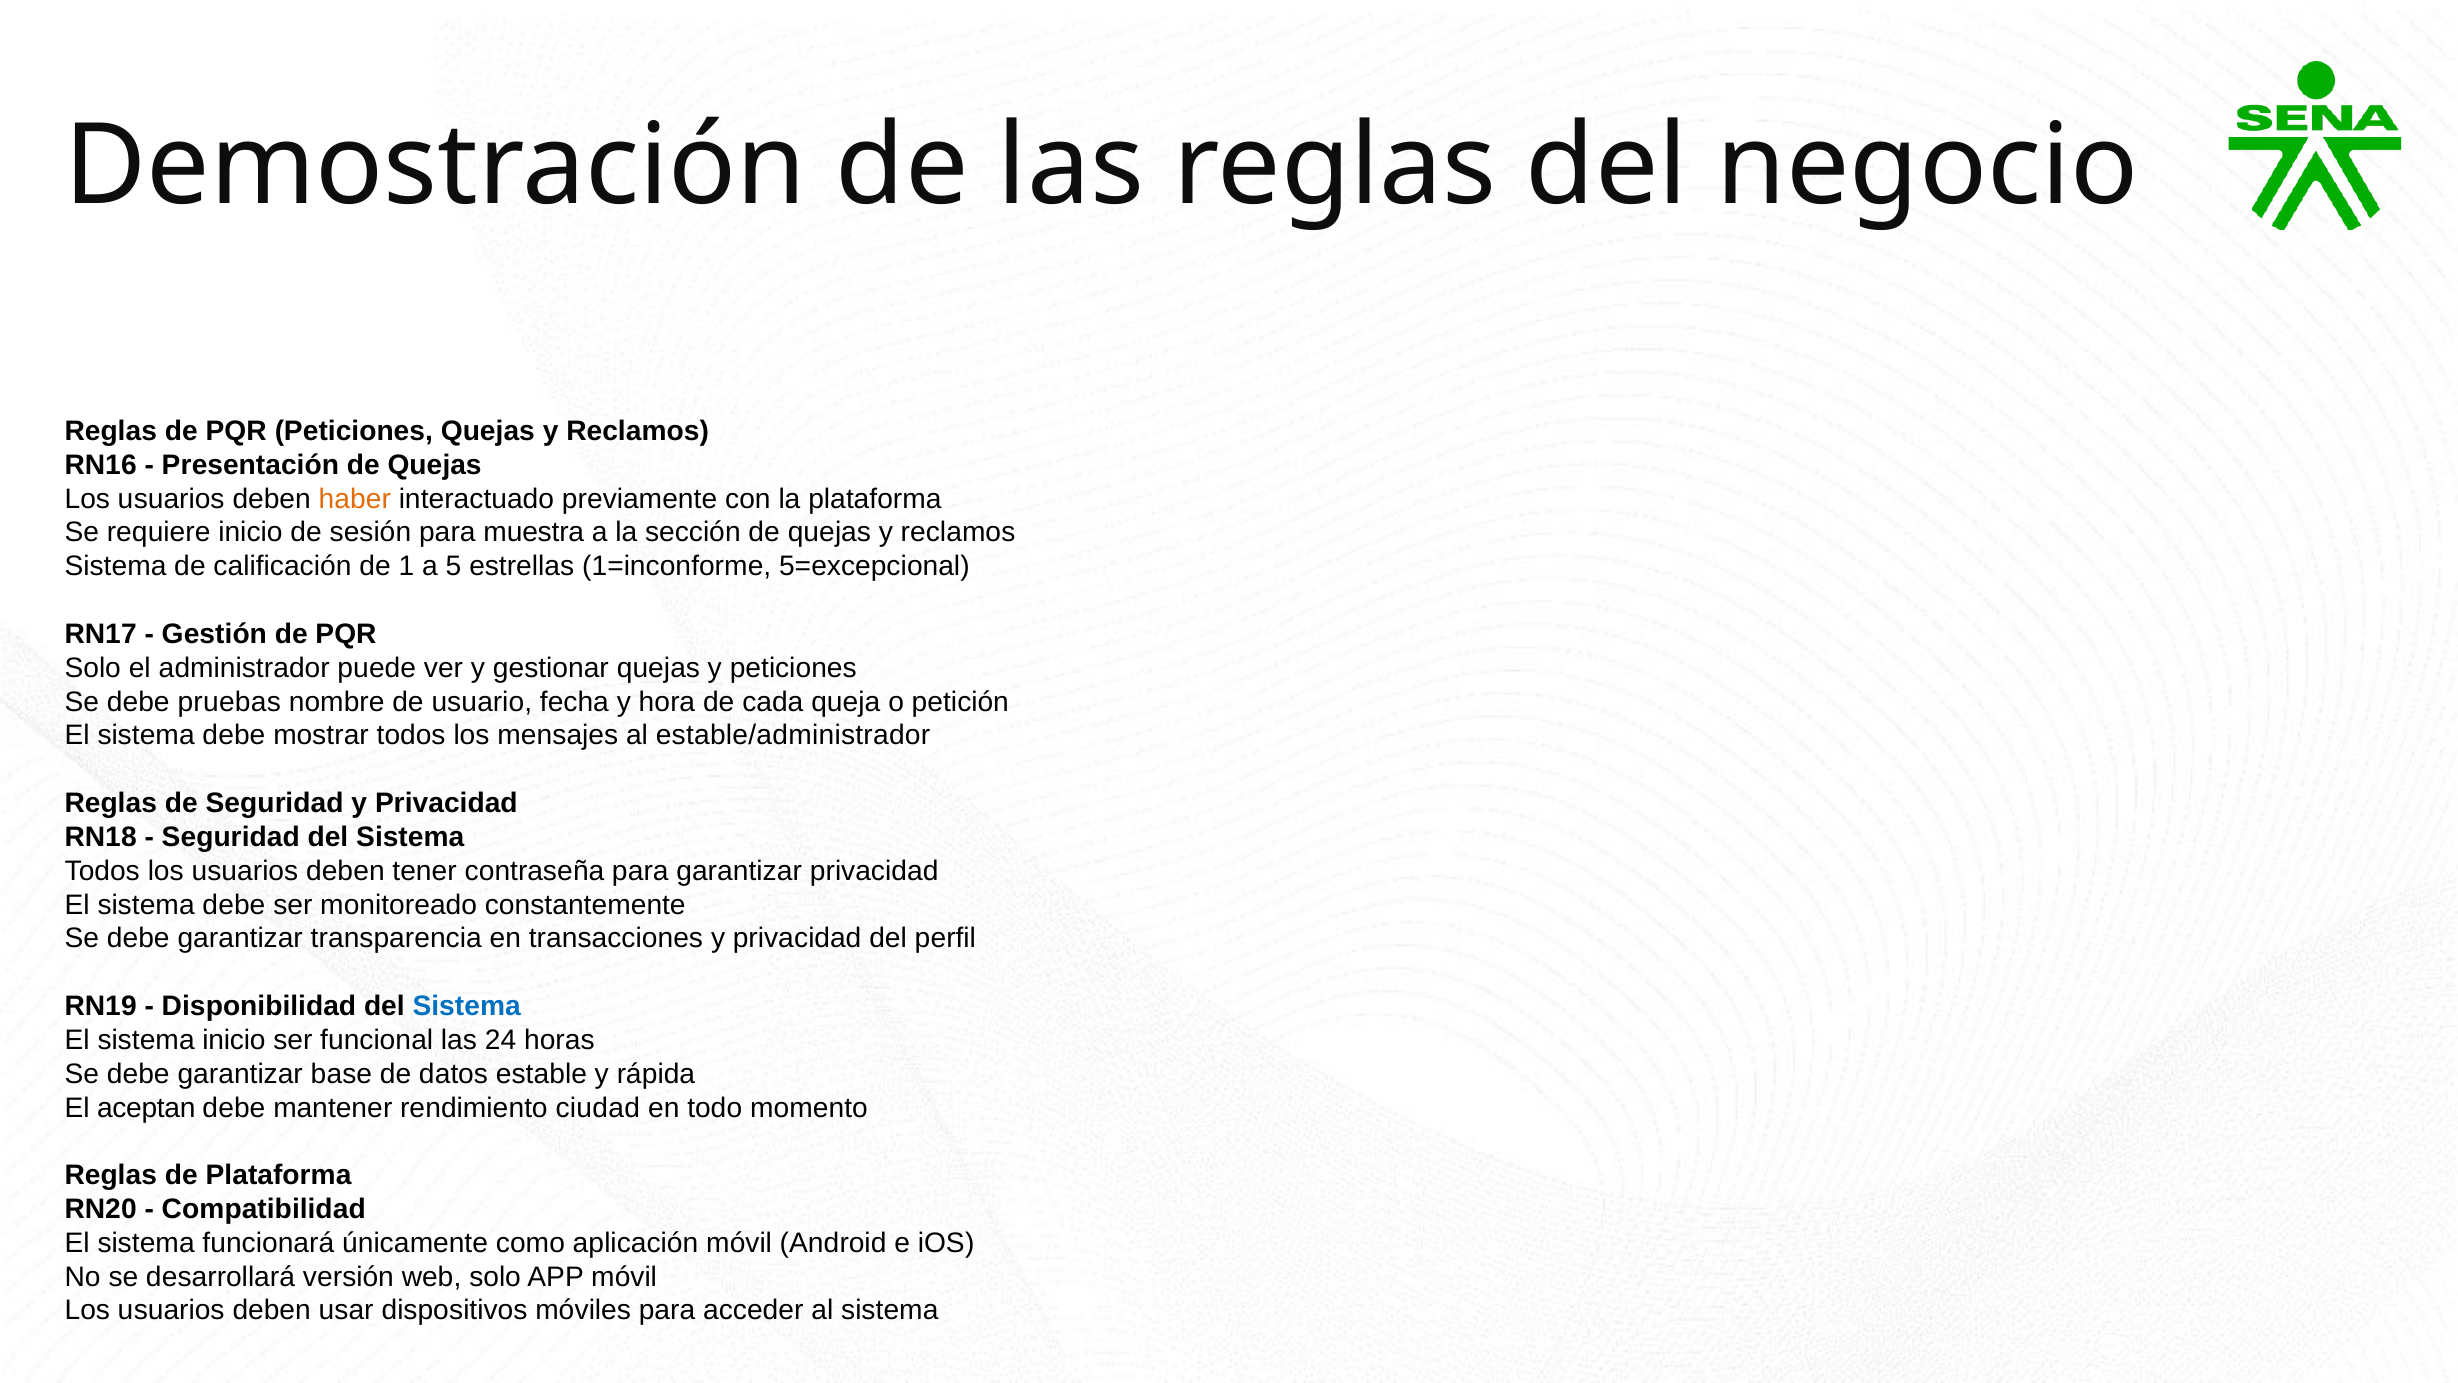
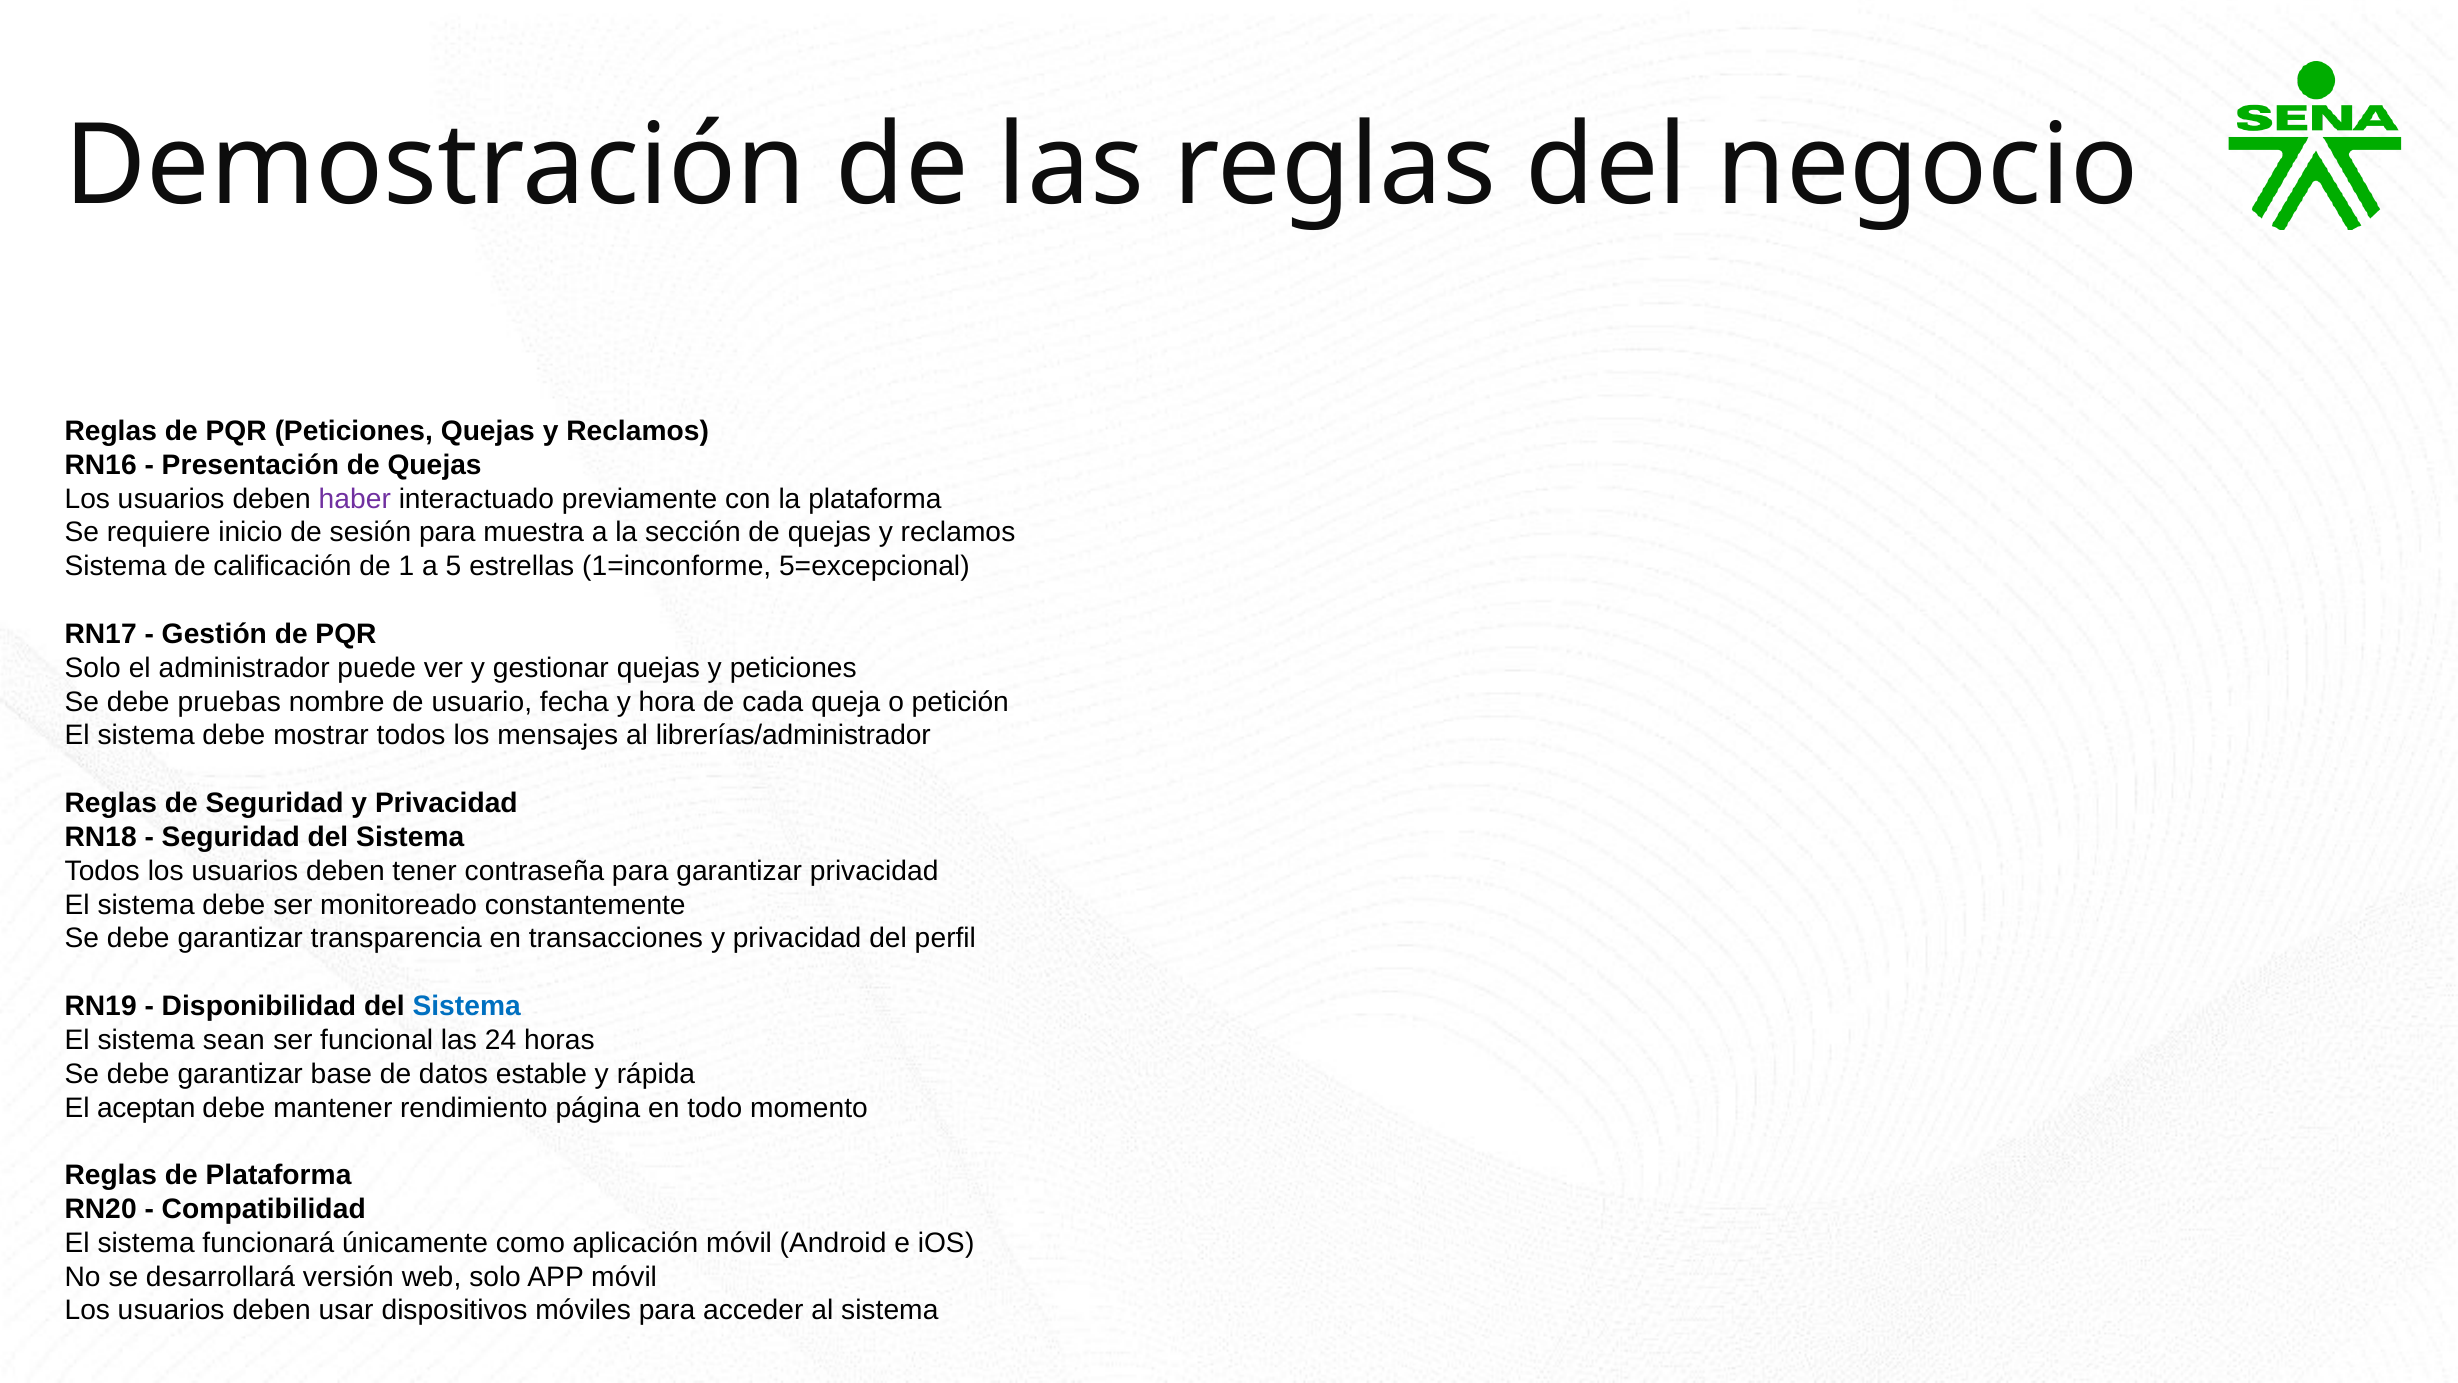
haber colour: orange -> purple
estable/administrador: estable/administrador -> librerías/administrador
sistema inicio: inicio -> sean
ciudad: ciudad -> página
